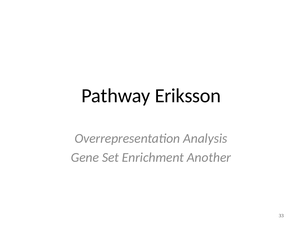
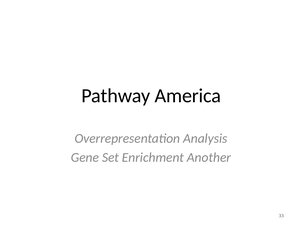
Eriksson: Eriksson -> America
